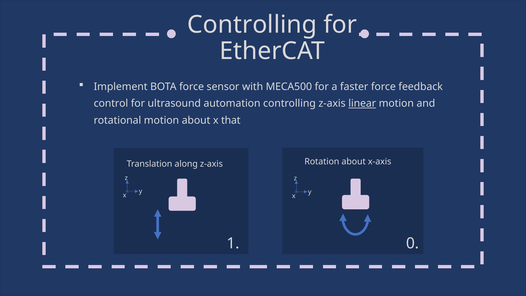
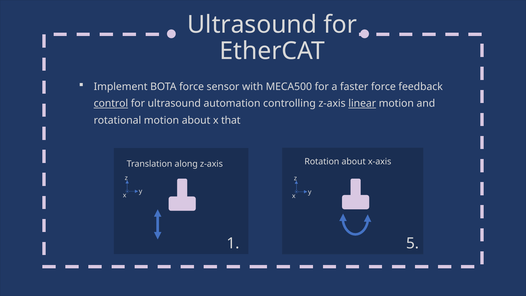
Controlling at (252, 25): Controlling -> Ultrasound
control underline: none -> present
0: 0 -> 5
